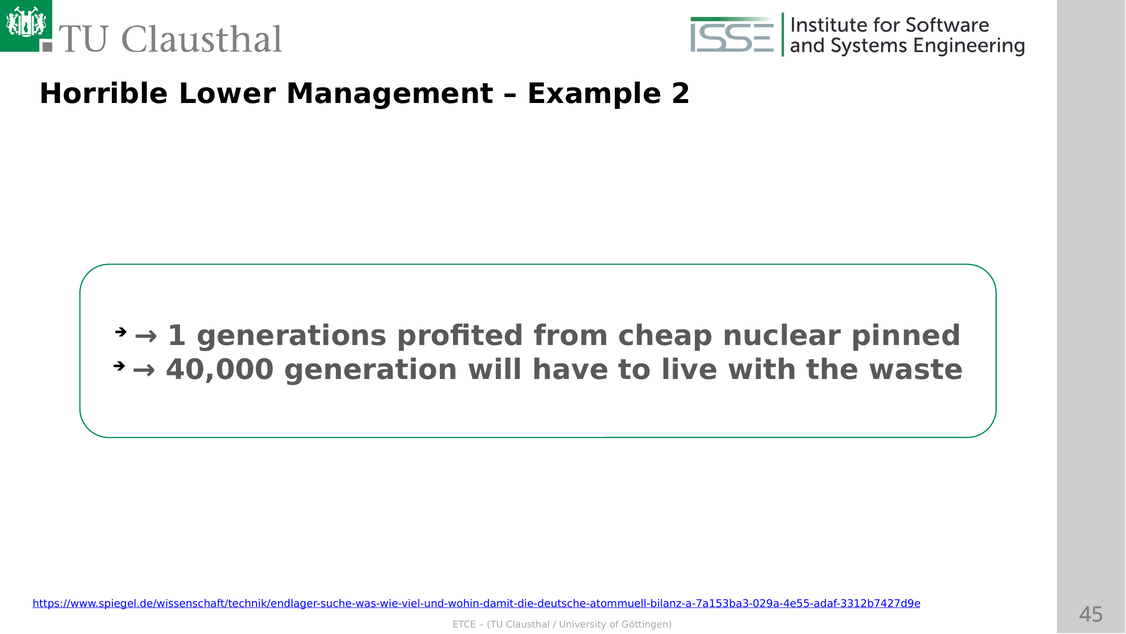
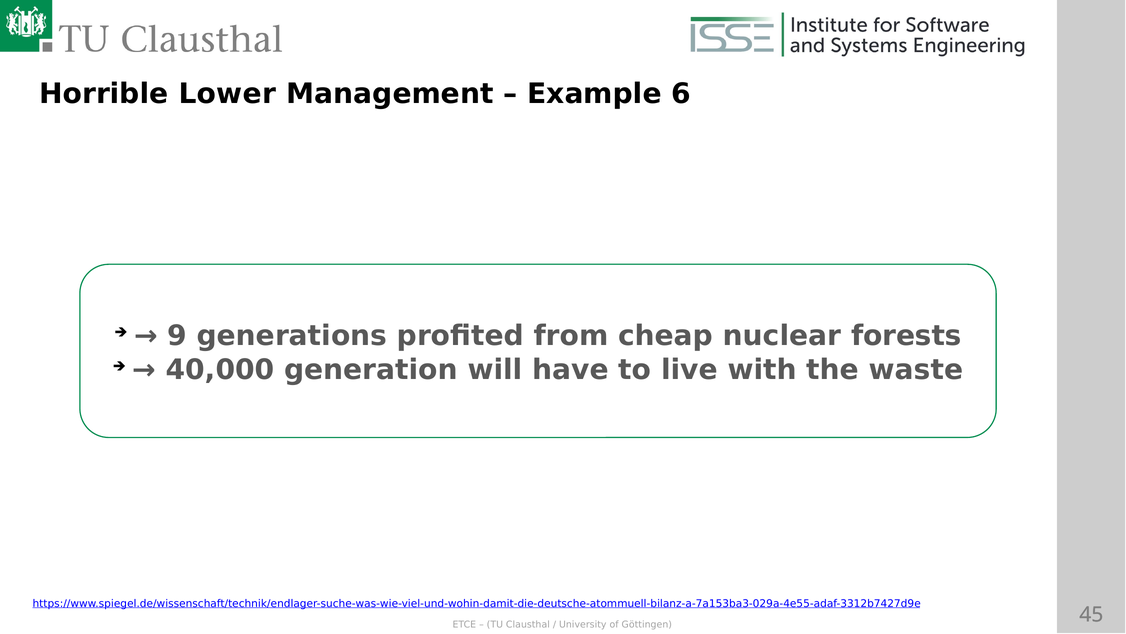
2: 2 -> 6
1: 1 -> 9
pinned: pinned -> forests
